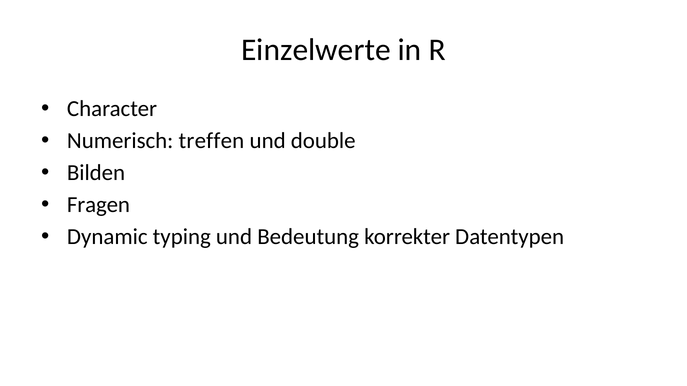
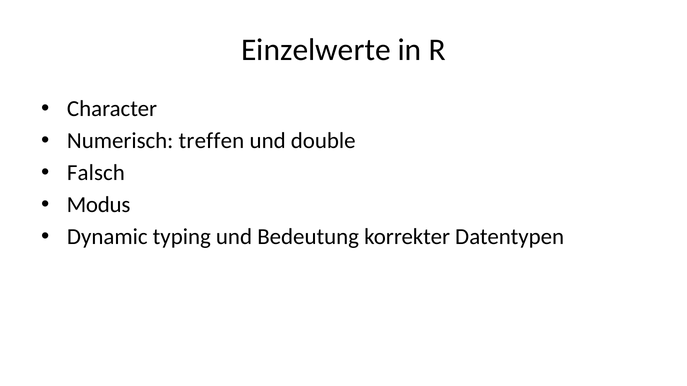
Bilden: Bilden -> Falsch
Fragen: Fragen -> Modus
